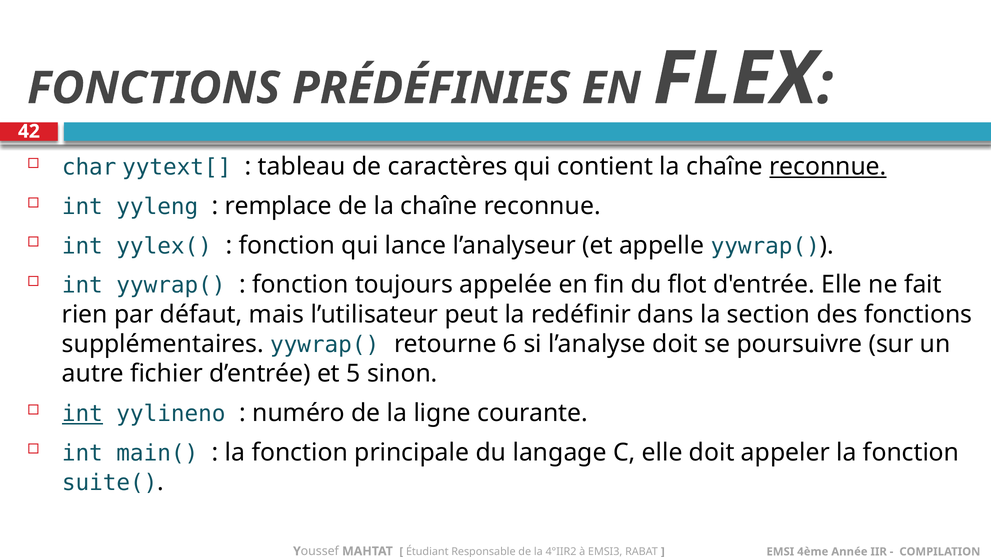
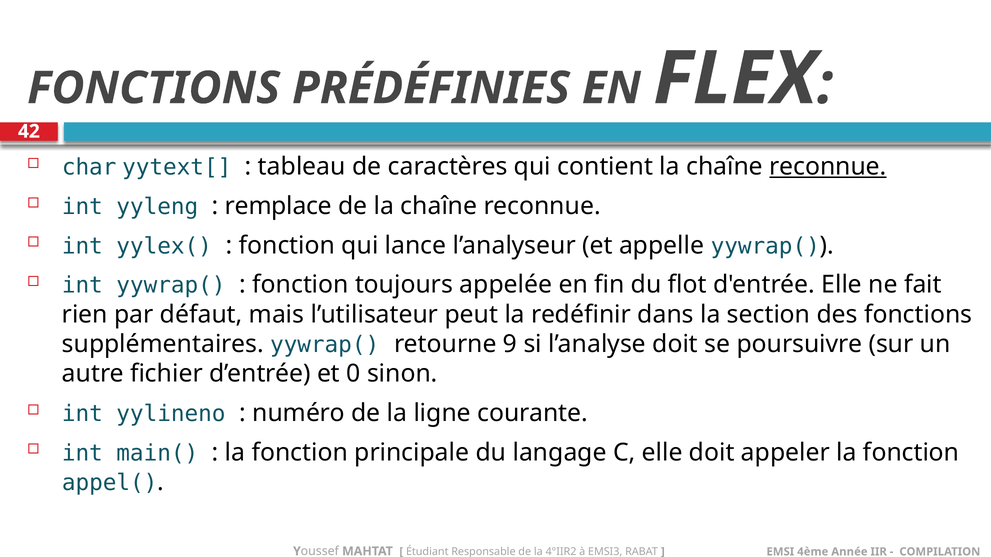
6: 6 -> 9
5: 5 -> 0
int at (82, 414) underline: present -> none
suite(: suite( -> appel(
